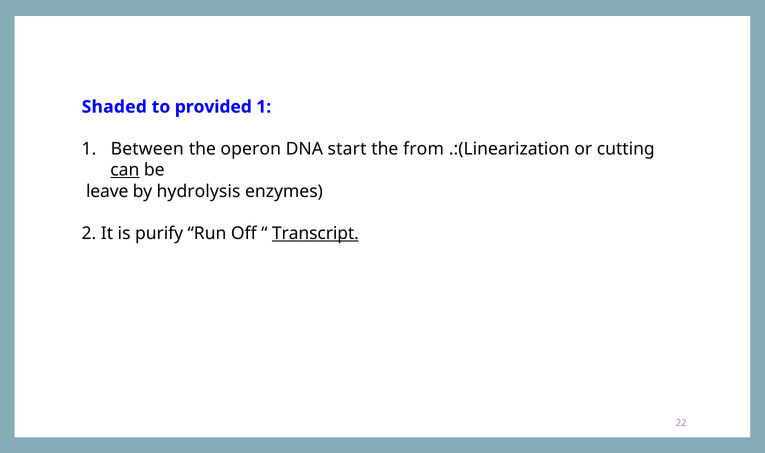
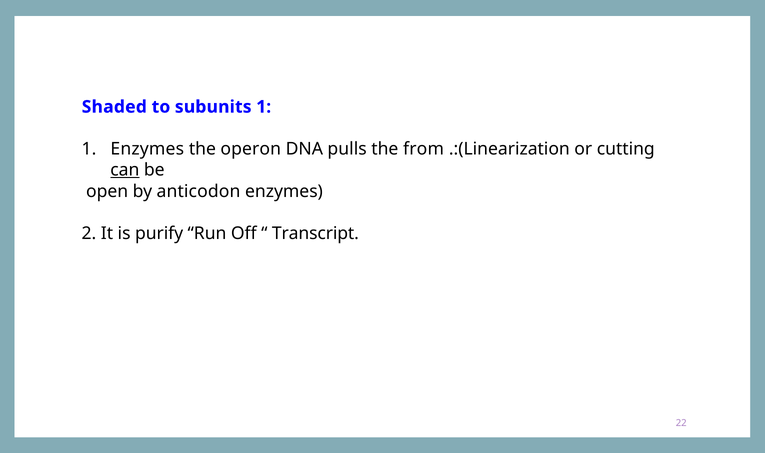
provided: provided -> subunits
1 Between: Between -> Enzymes
start: start -> pulls
leave: leave -> open
hydrolysis: hydrolysis -> anticodon
Transcript underline: present -> none
